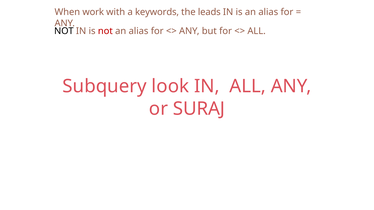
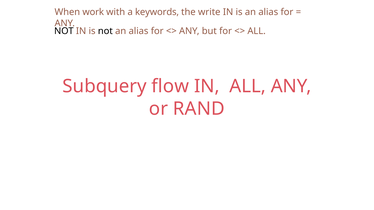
leads: leads -> write
not at (105, 31) colour: red -> black
look: look -> flow
SURAJ: SURAJ -> RAND
